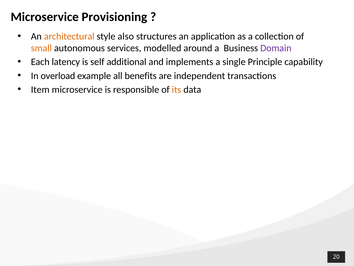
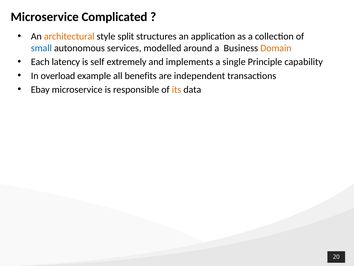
Provisioning: Provisioning -> Complicated
also: also -> split
small colour: orange -> blue
Domain colour: purple -> orange
additional: additional -> extremely
Item: Item -> Ebay
